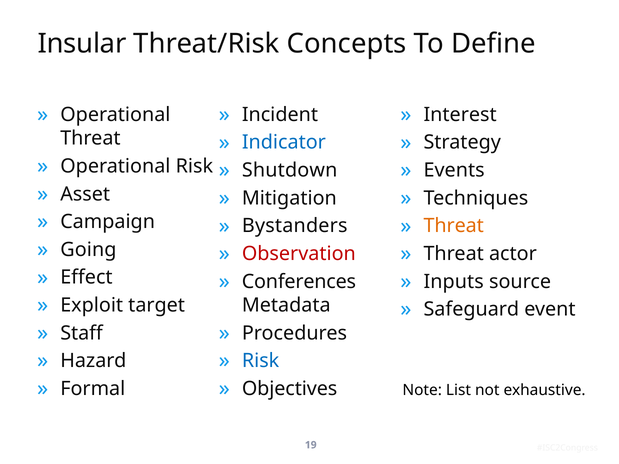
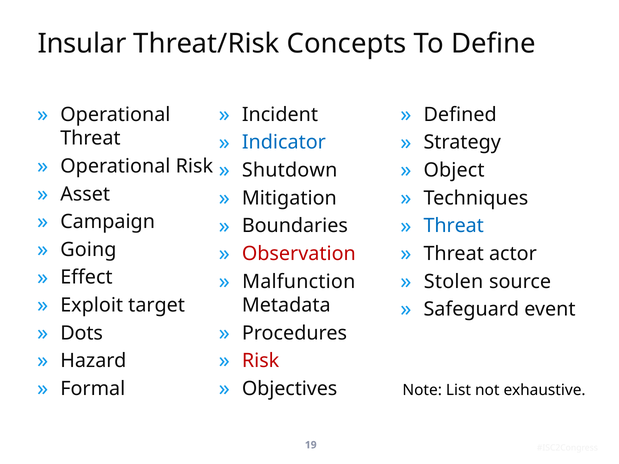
Interest: Interest -> Defined
Events: Events -> Object
Bystanders: Bystanders -> Boundaries
Threat at (454, 226) colour: orange -> blue
Conferences: Conferences -> Malfunction
Inputs: Inputs -> Stolen
Staff: Staff -> Dots
Risk at (261, 361) colour: blue -> red
